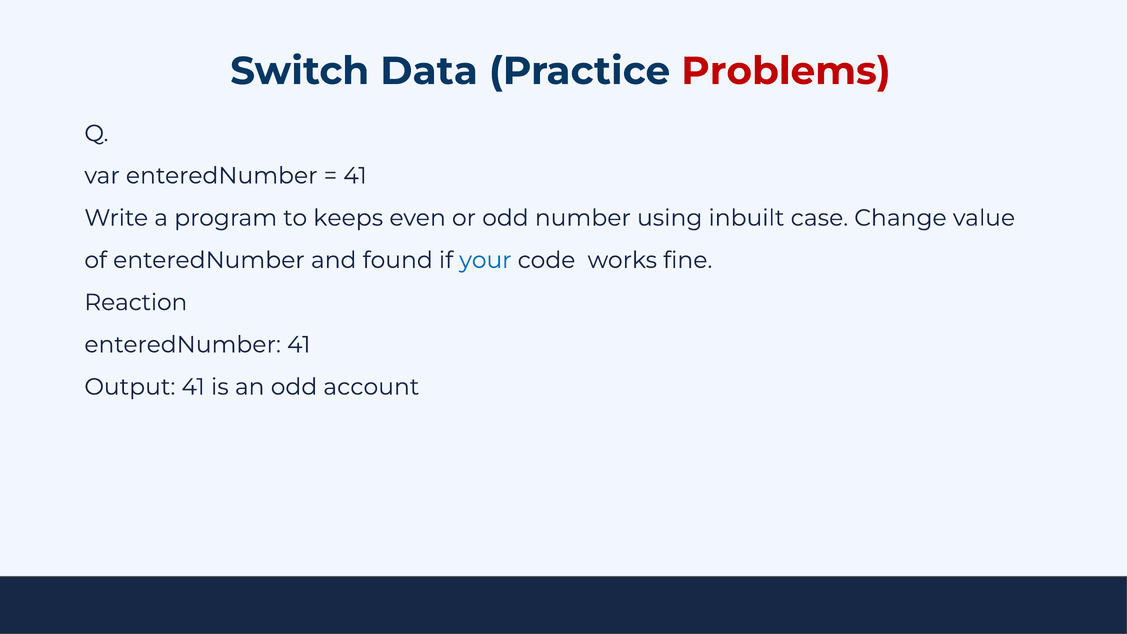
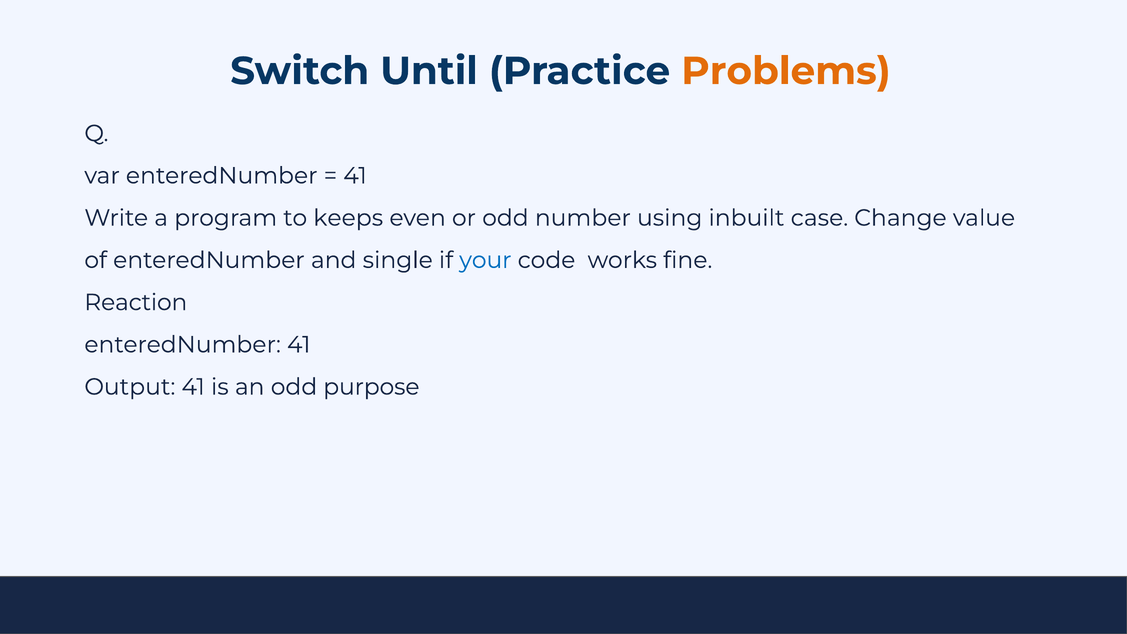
Data: Data -> Until
Problems colour: red -> orange
found: found -> single
account: account -> purpose
